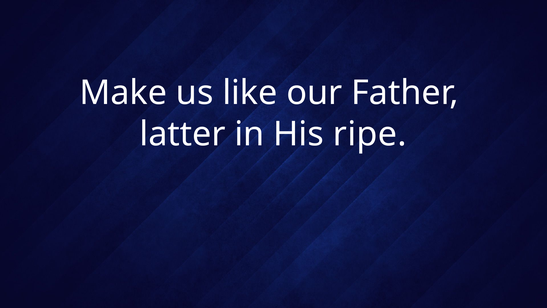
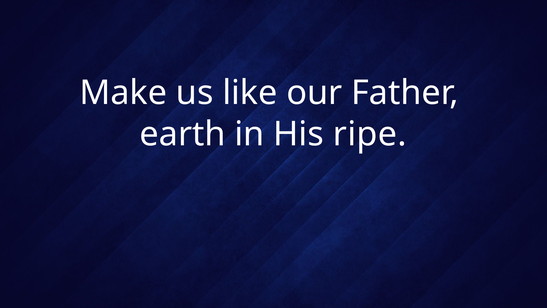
latter: latter -> earth
